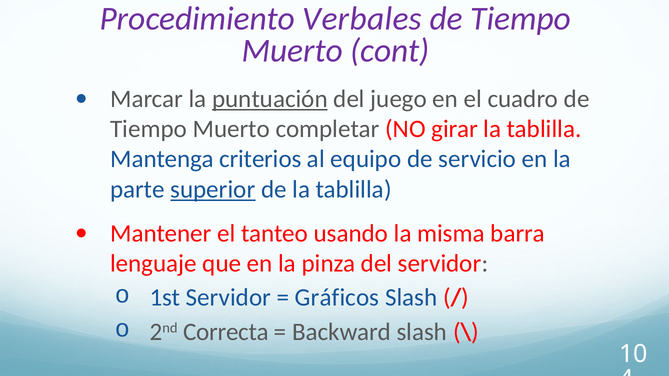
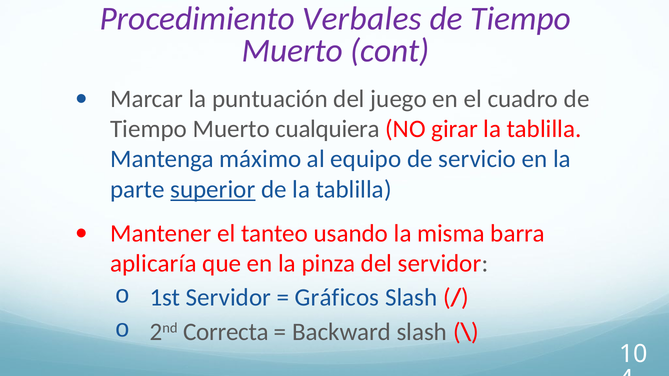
puntuación underline: present -> none
completar: completar -> cualquiera
criterios: criterios -> máximo
lenguaje: lenguaje -> aplicaría
